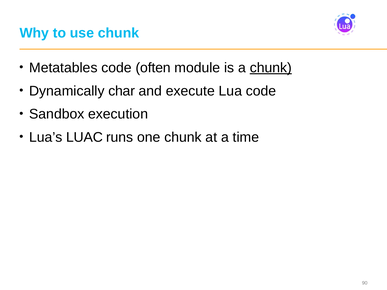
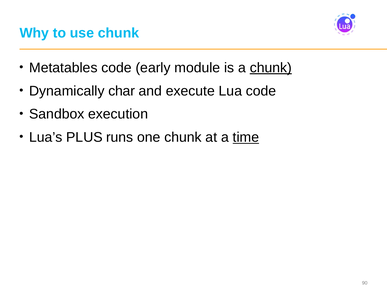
often: often -> early
LUAC: LUAC -> PLUS
time underline: none -> present
